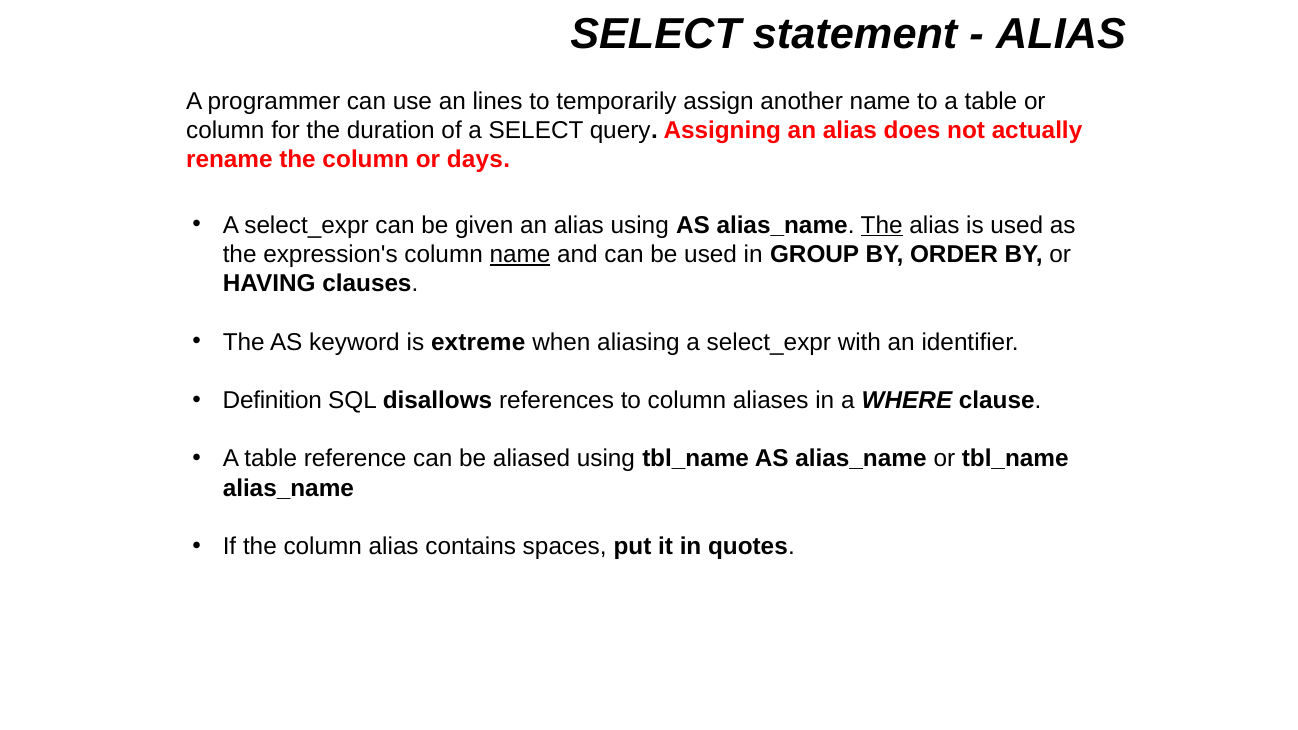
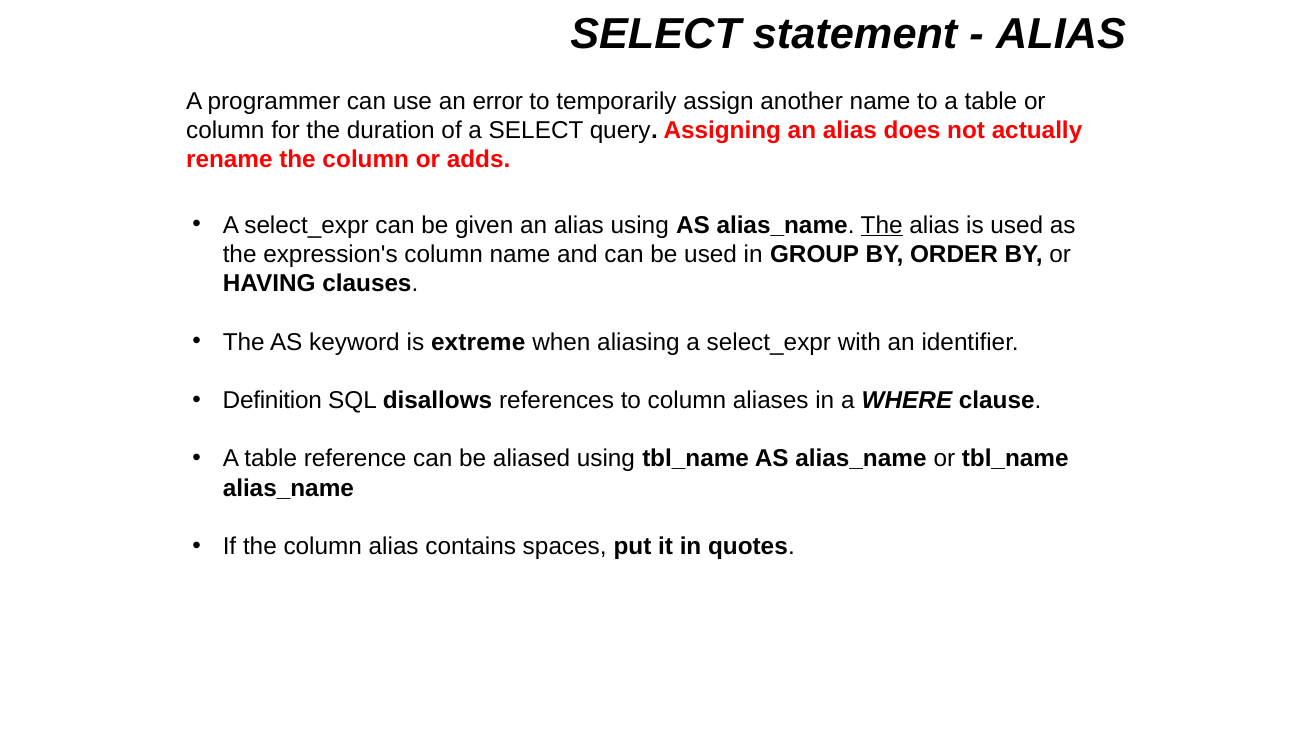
lines: lines -> error
days: days -> adds
name at (520, 254) underline: present -> none
